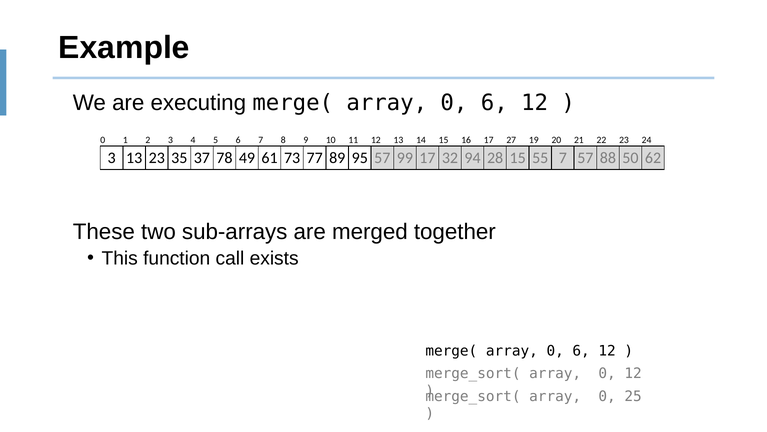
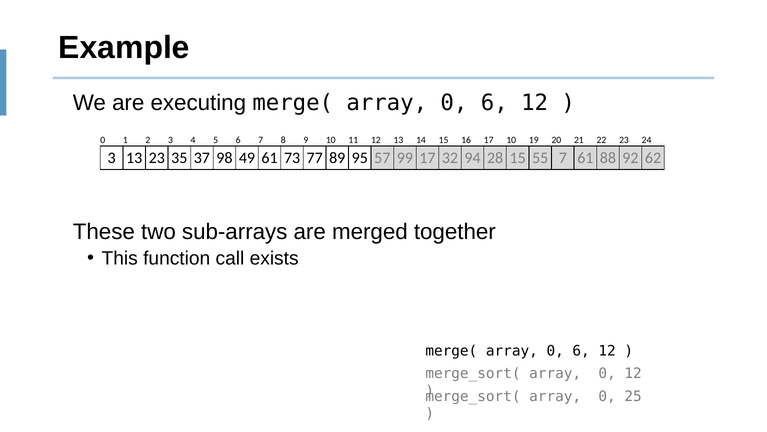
17 27: 27 -> 10
78: 78 -> 98
7 57: 57 -> 61
50: 50 -> 92
